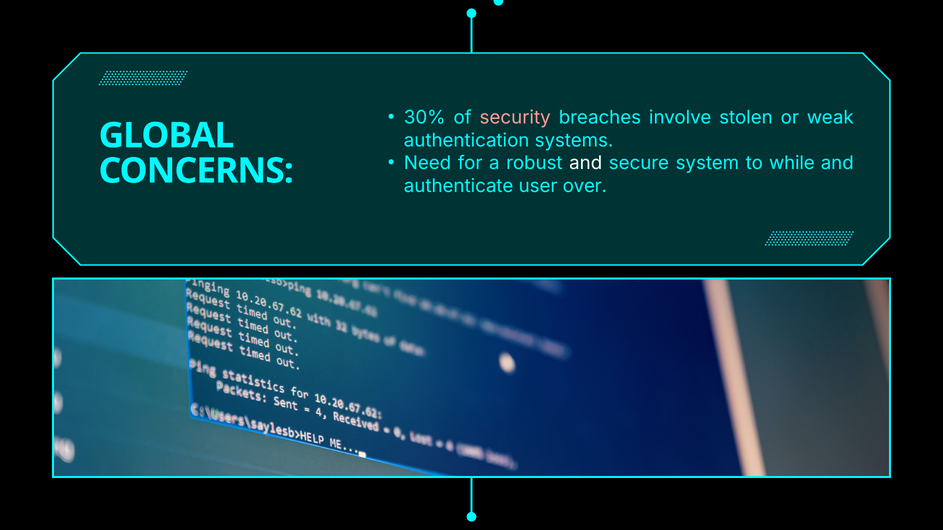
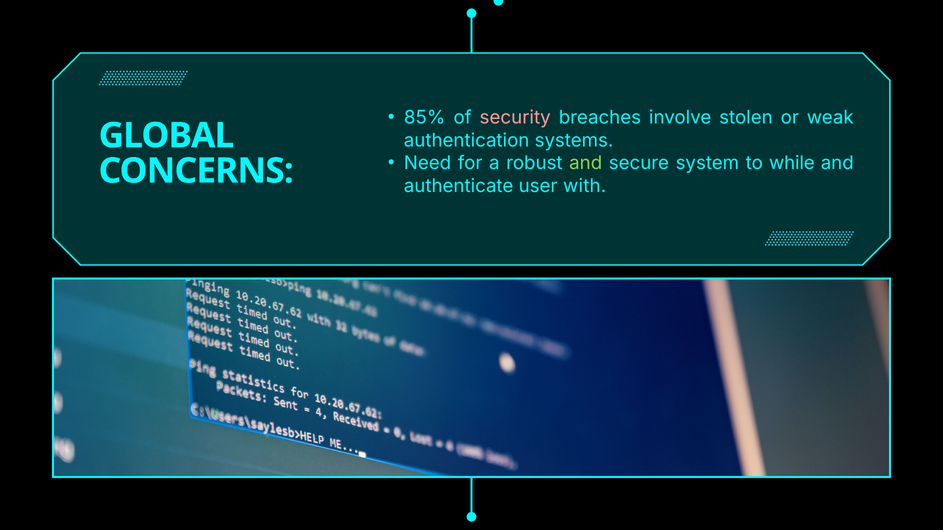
30%: 30% -> 85%
and at (586, 163) colour: white -> light green
over: over -> with
